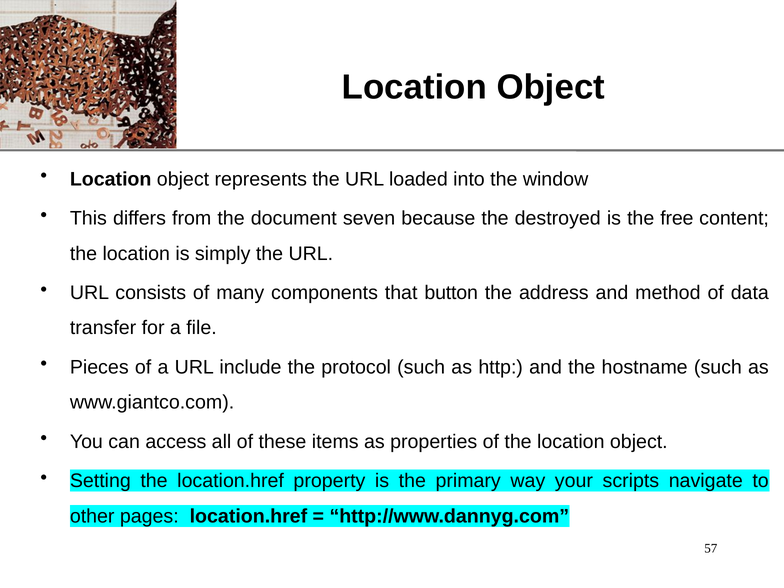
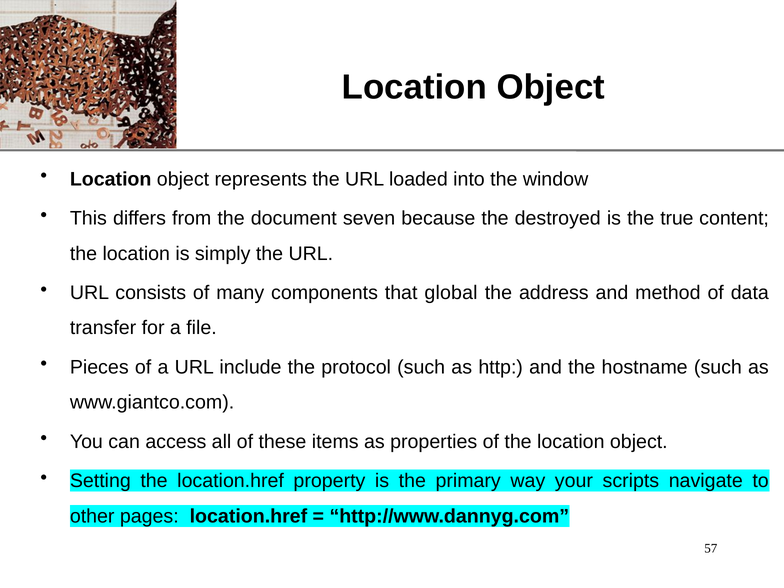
free: free -> true
button: button -> global
